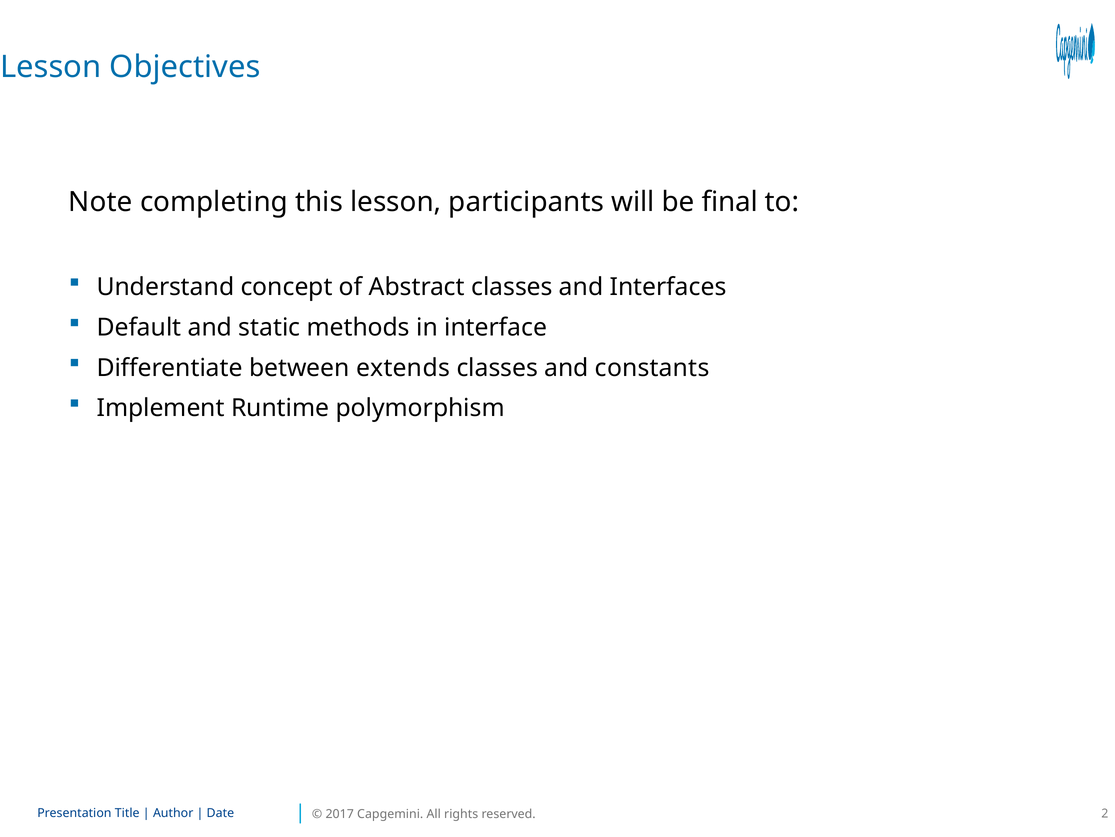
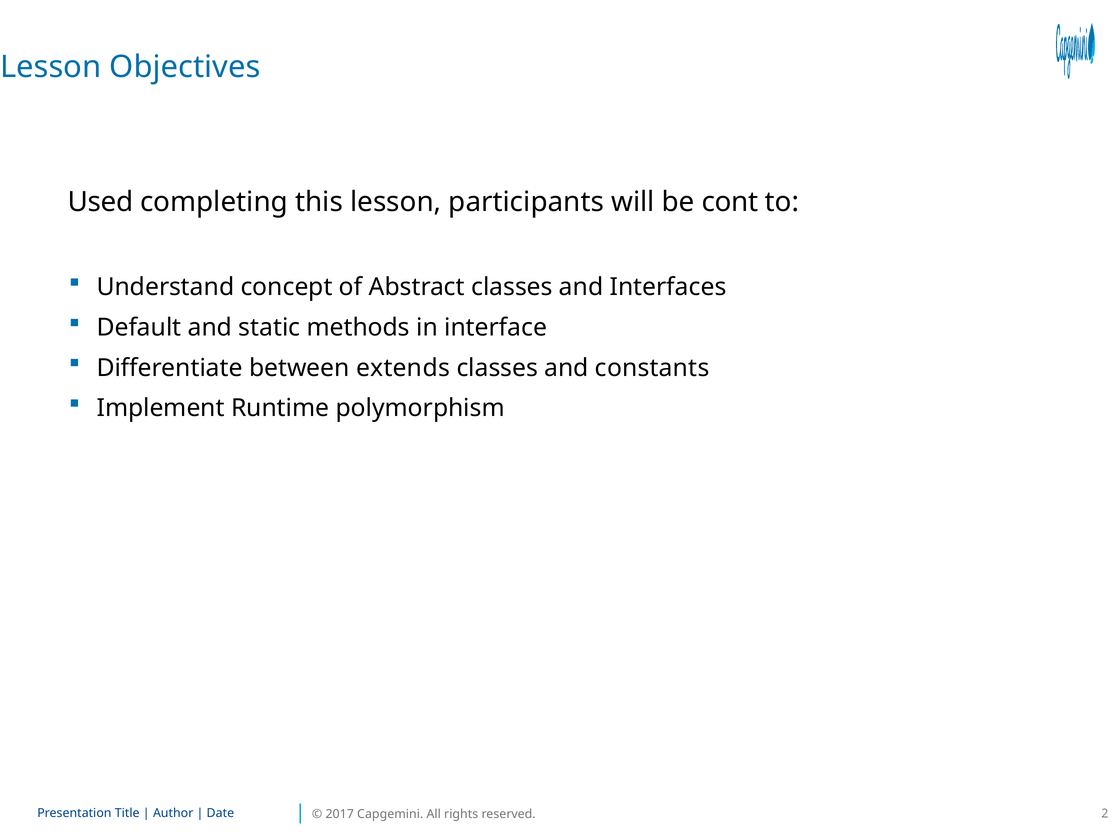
Note: Note -> Used
final: final -> cont
